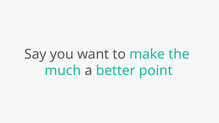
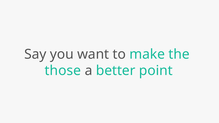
much: much -> those
